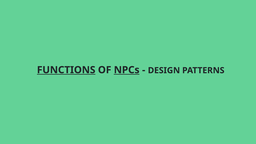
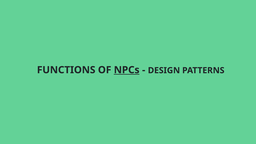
FUNCTIONS underline: present -> none
